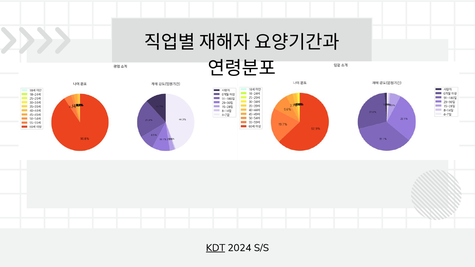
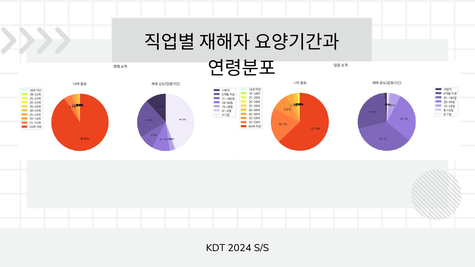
KDT underline: present -> none
